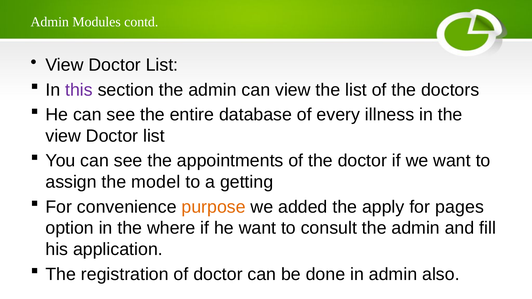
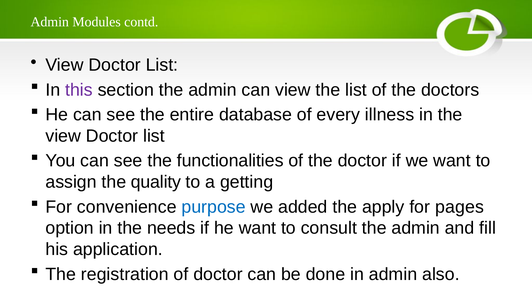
appointments: appointments -> functionalities
model: model -> quality
purpose colour: orange -> blue
where: where -> needs
